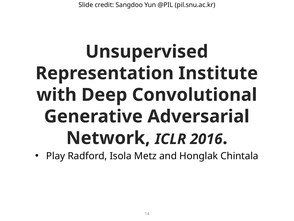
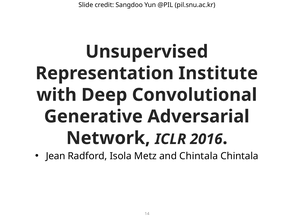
Play: Play -> Jean
and Honglak: Honglak -> Chintala
